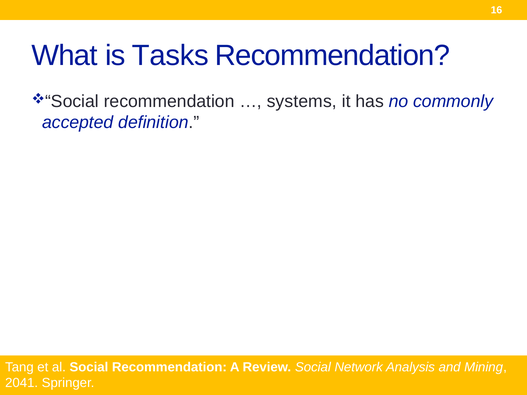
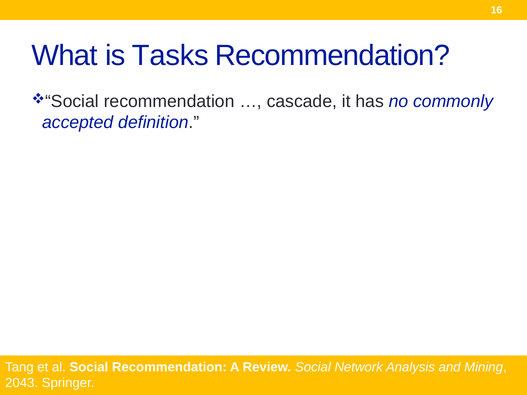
systems: systems -> cascade
2041: 2041 -> 2043
